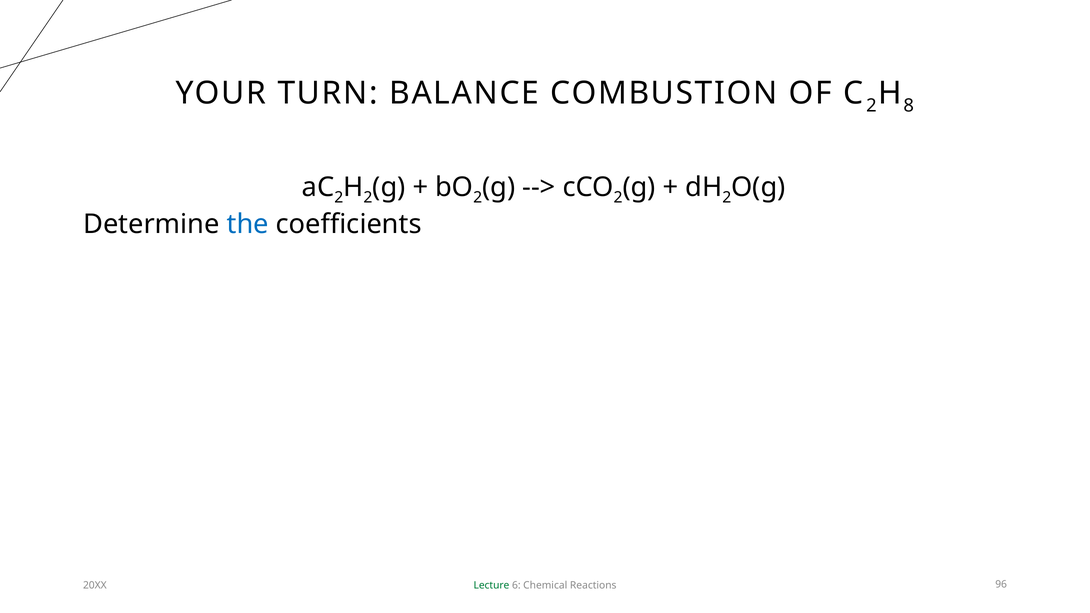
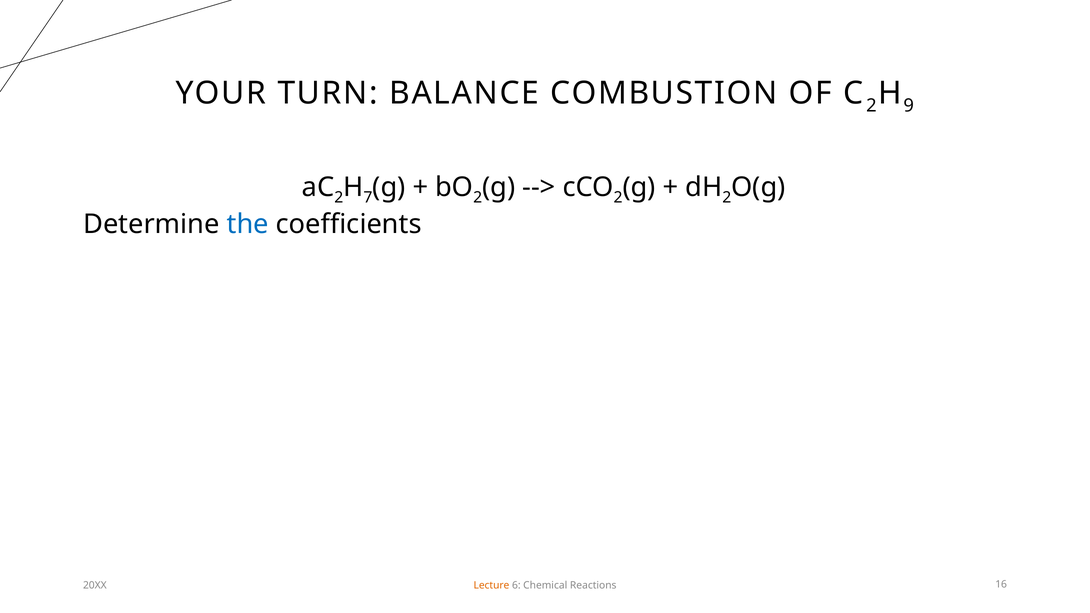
8: 8 -> 9
2 at (368, 198): 2 -> 7
Lecture colour: green -> orange
96: 96 -> 16
